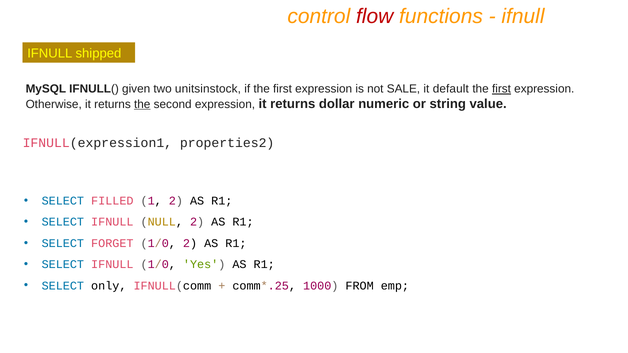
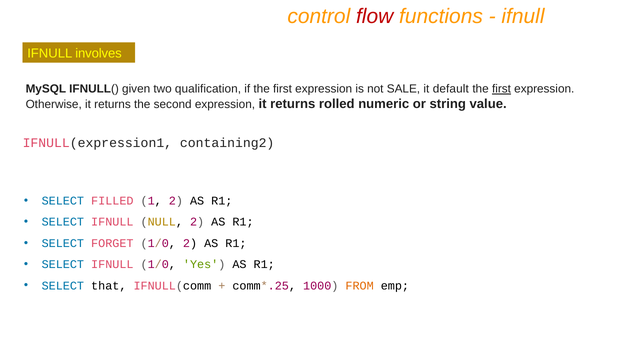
shipped: shipped -> involves
unitsinstock: unitsinstock -> qualification
the at (142, 104) underline: present -> none
dollar: dollar -> rolled
properties2: properties2 -> containing2
only: only -> that
FROM colour: black -> orange
